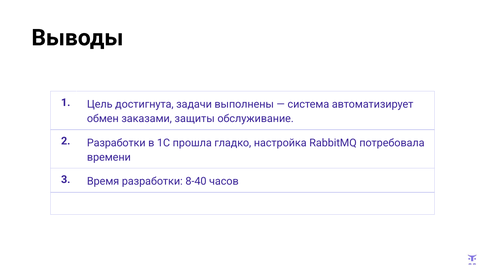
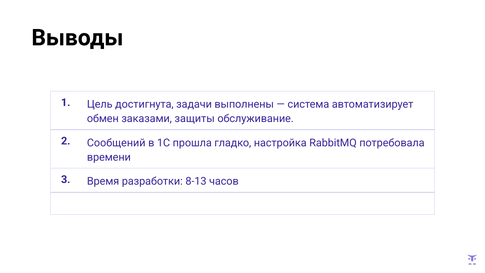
2 Разработки: Разработки -> Сообщений
8-40: 8-40 -> 8-13
